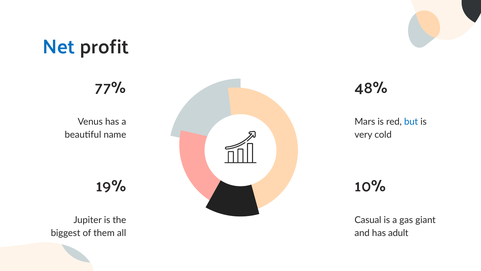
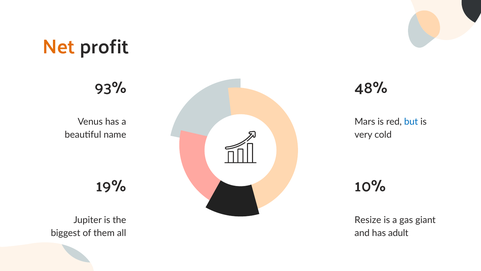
Net colour: blue -> orange
77%: 77% -> 93%
Casual: Casual -> Resize
